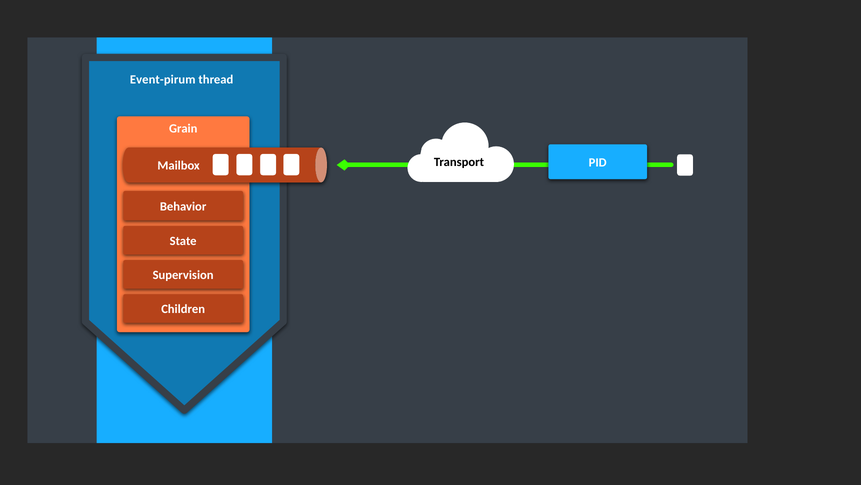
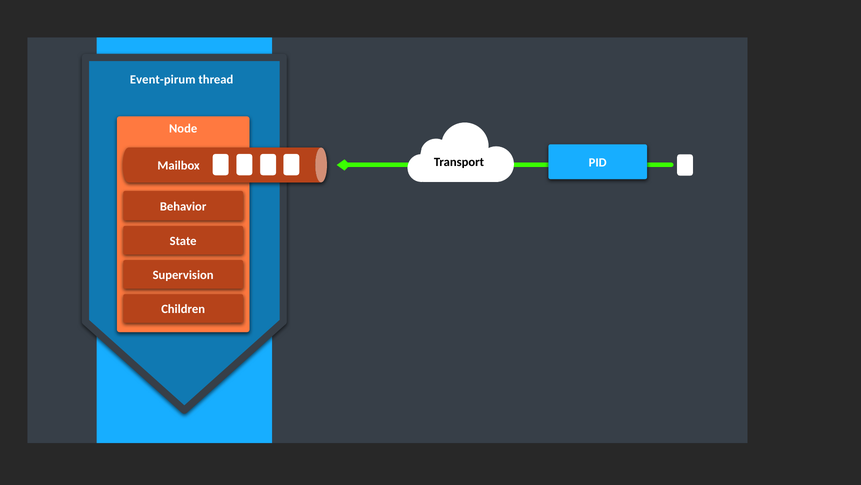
Grain: Grain -> Node
